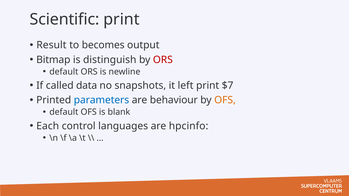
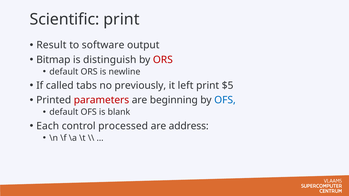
becomes: becomes -> software
data: data -> tabs
snapshots: snapshots -> previously
$7: $7 -> $5
parameters colour: blue -> red
behaviour: behaviour -> beginning
OFS at (225, 100) colour: orange -> blue
languages: languages -> processed
hpcinfo: hpcinfo -> address
